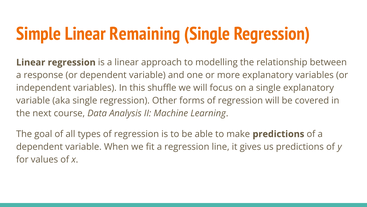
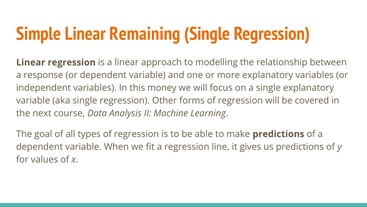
shuffle: shuffle -> money
